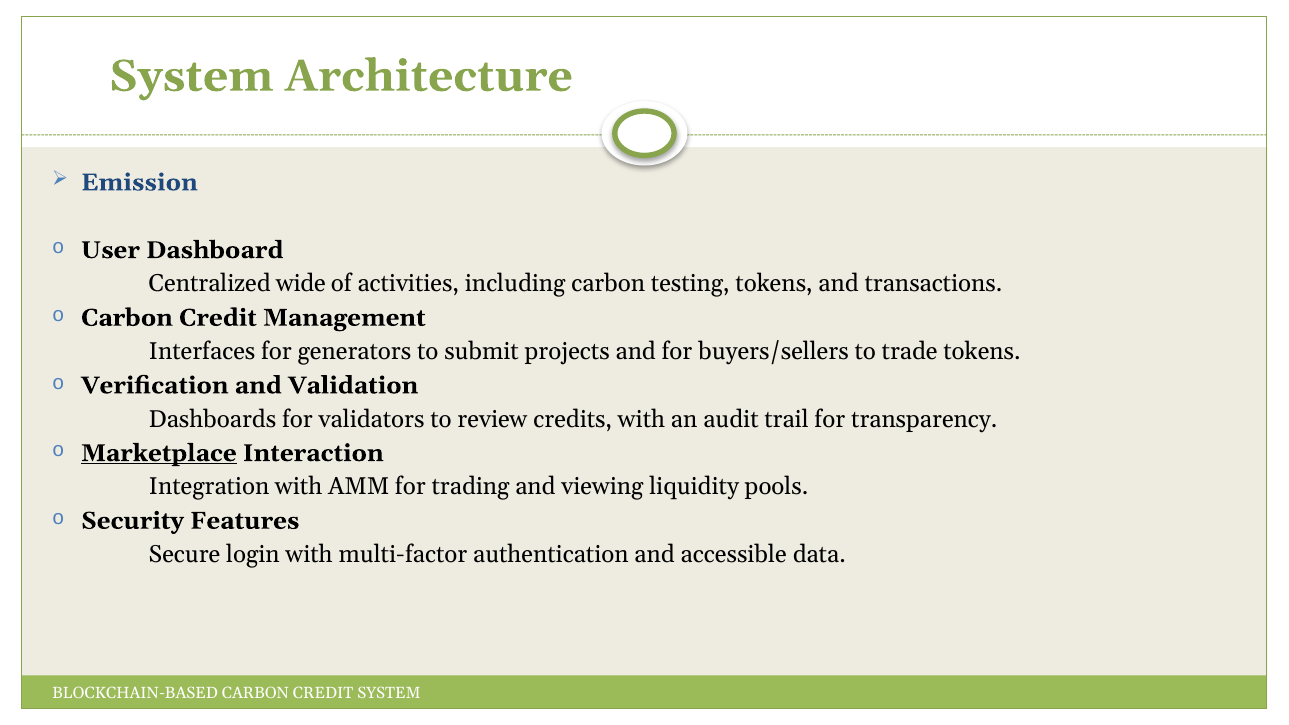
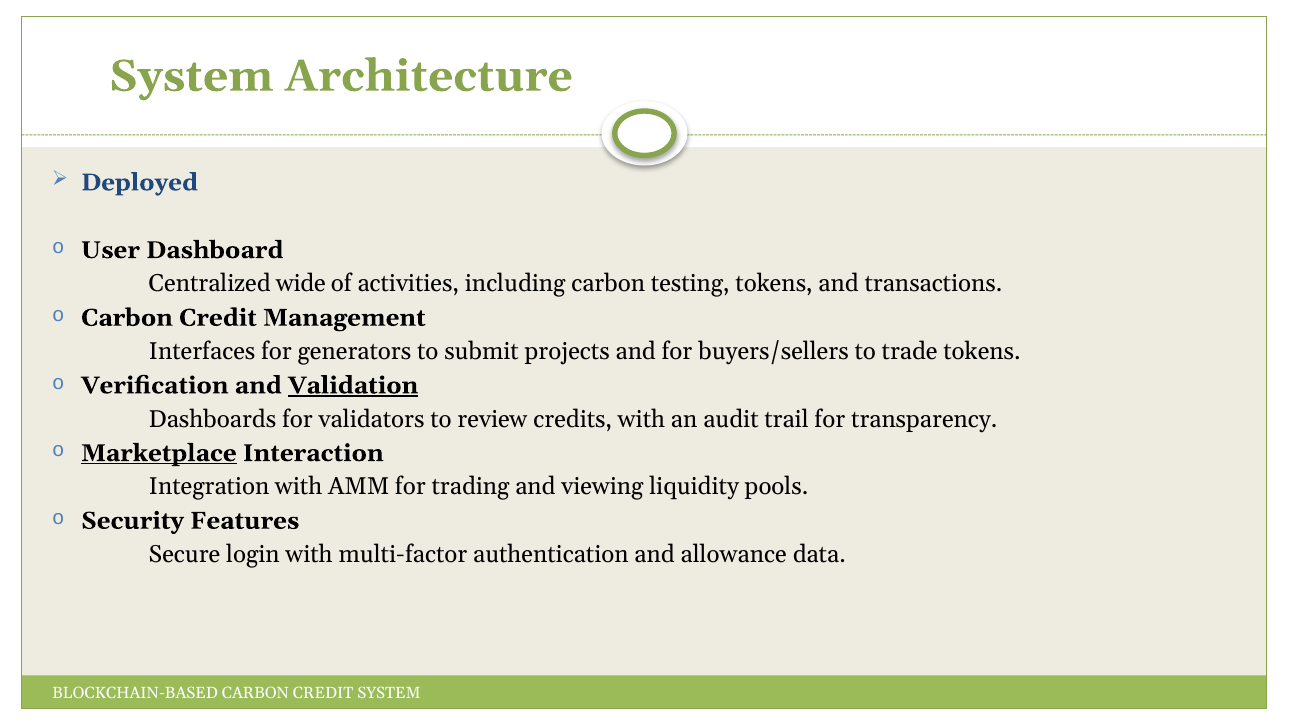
Emission: Emission -> Deployed
Validation underline: none -> present
accessible: accessible -> allowance
